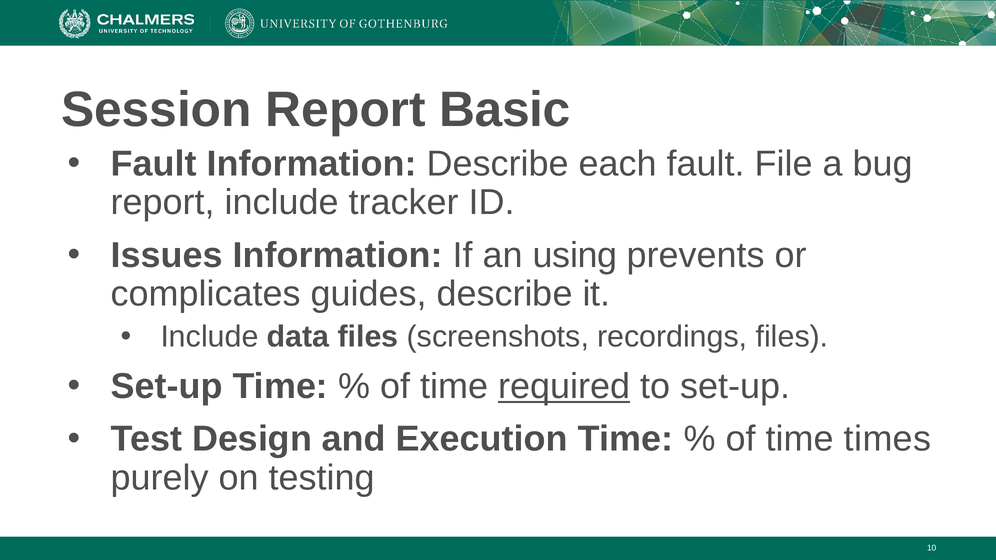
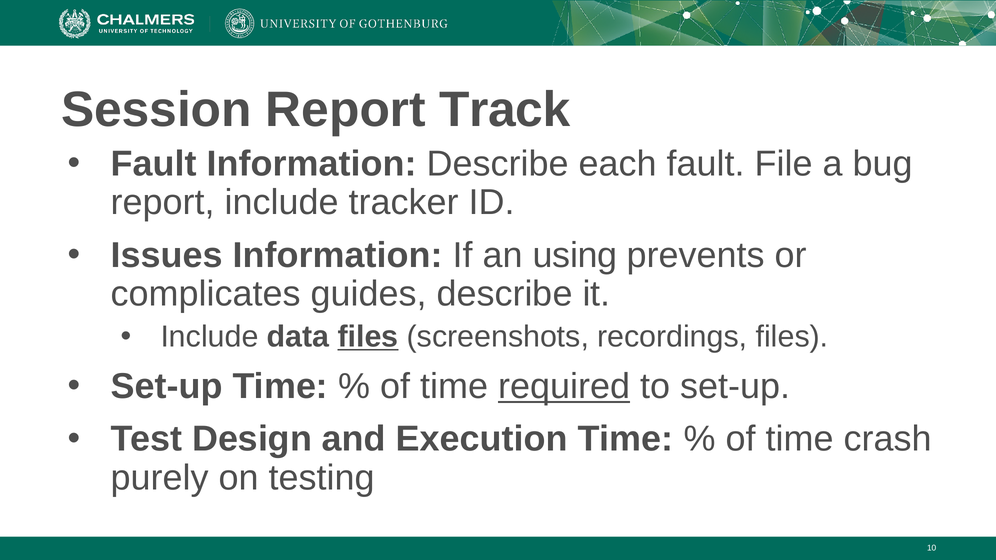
Basic: Basic -> Track
files at (368, 337) underline: none -> present
times: times -> crash
